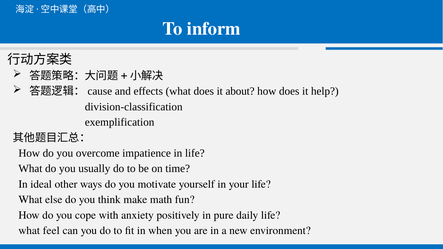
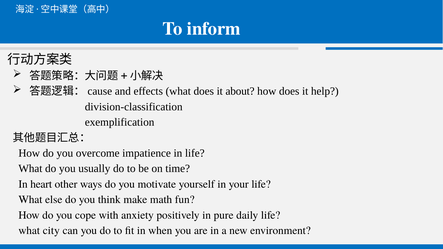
ideal: ideal -> heart
feel: feel -> city
